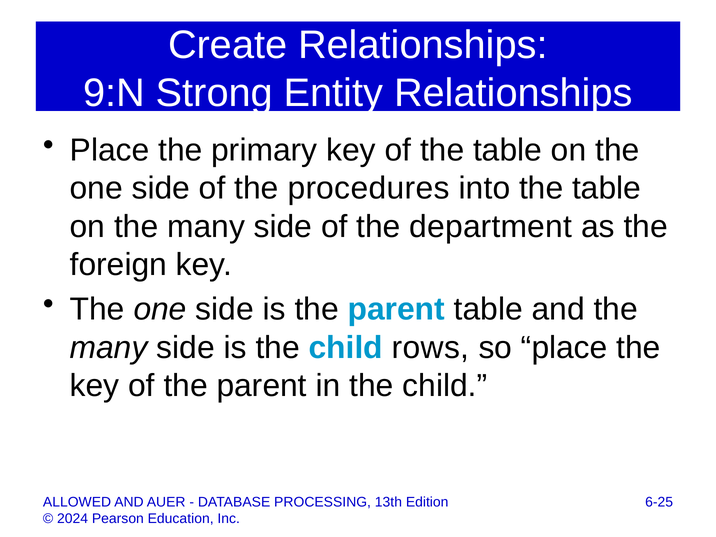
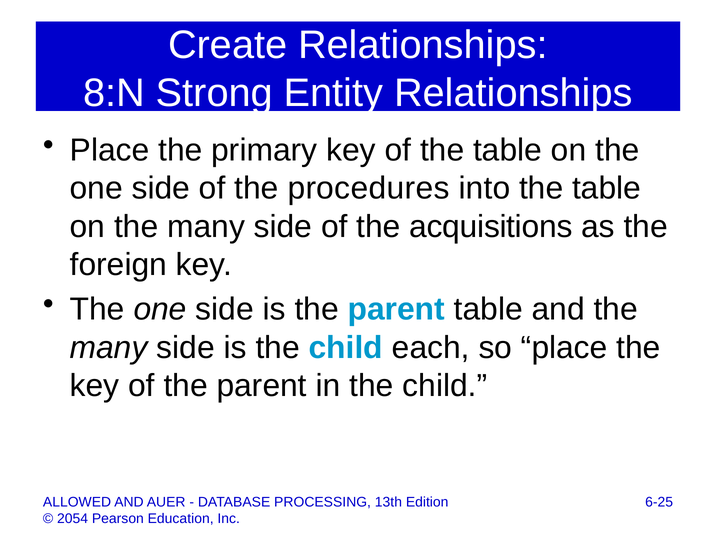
9:N: 9:N -> 8:N
department: department -> acquisitions
rows: rows -> each
2024: 2024 -> 2054
